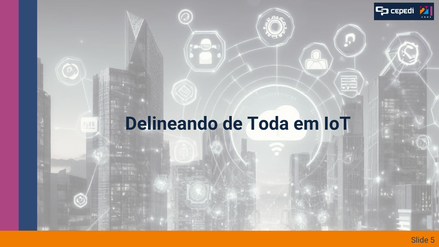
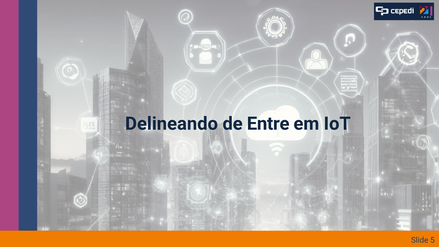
Toda: Toda -> Entre
